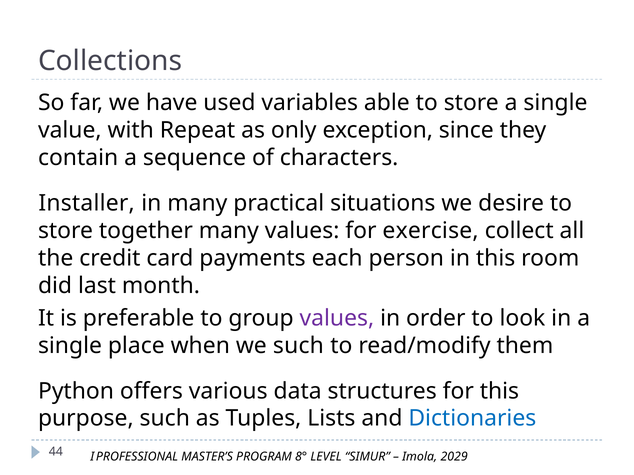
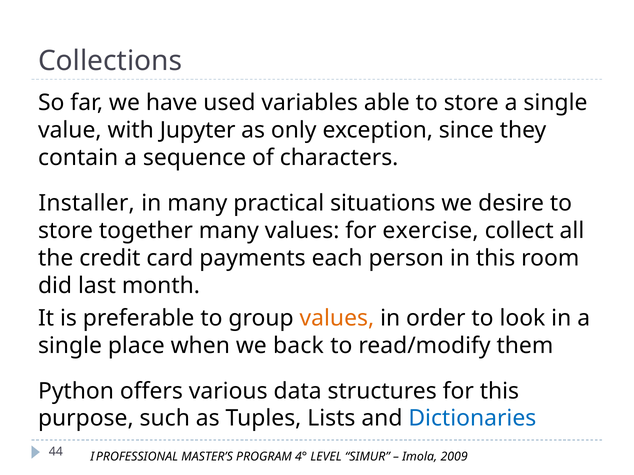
Repeat: Repeat -> Jupyter
values at (337, 319) colour: purple -> orange
we such: such -> back
8°: 8° -> 4°
2029: 2029 -> 2009
